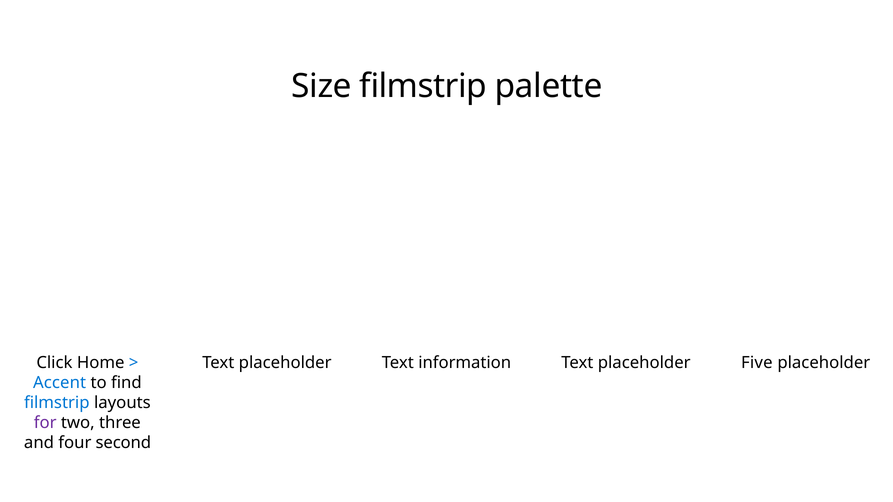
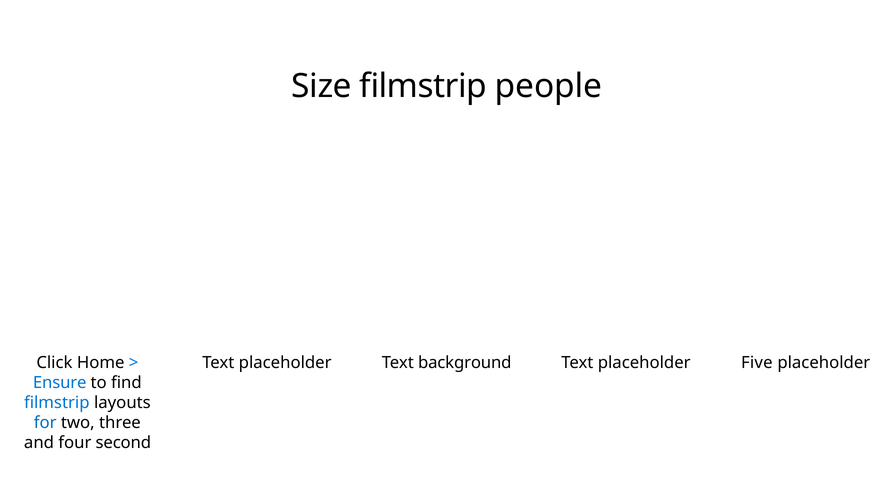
palette: palette -> people
information: information -> background
Accent: Accent -> Ensure
for colour: purple -> blue
